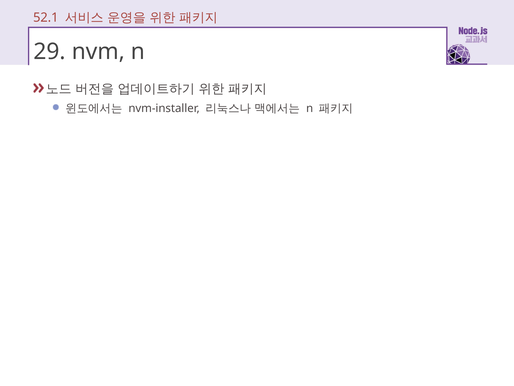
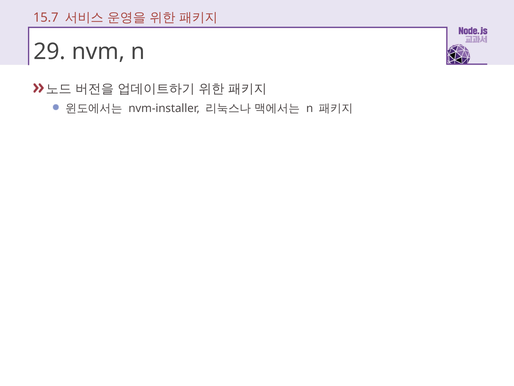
52.1: 52.1 -> 15.7
